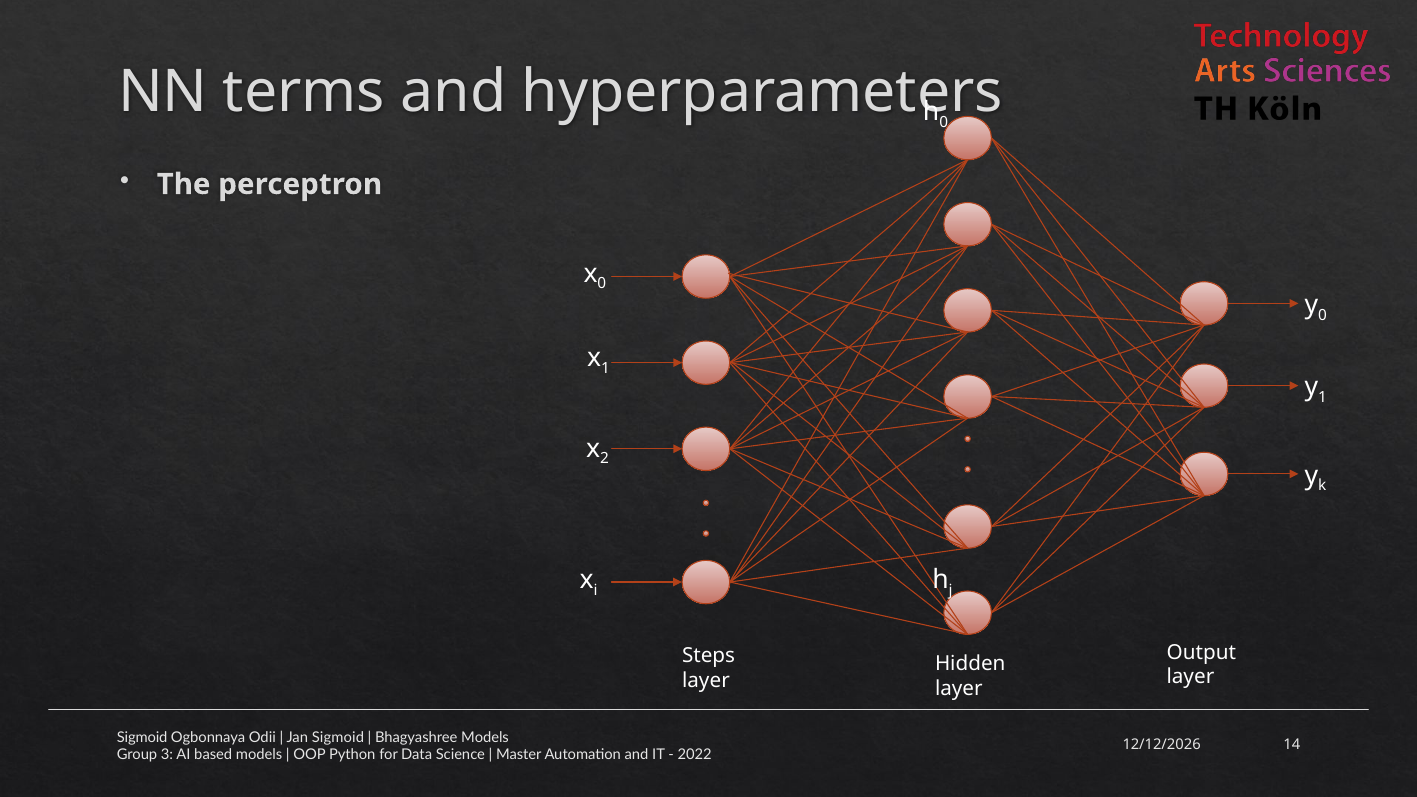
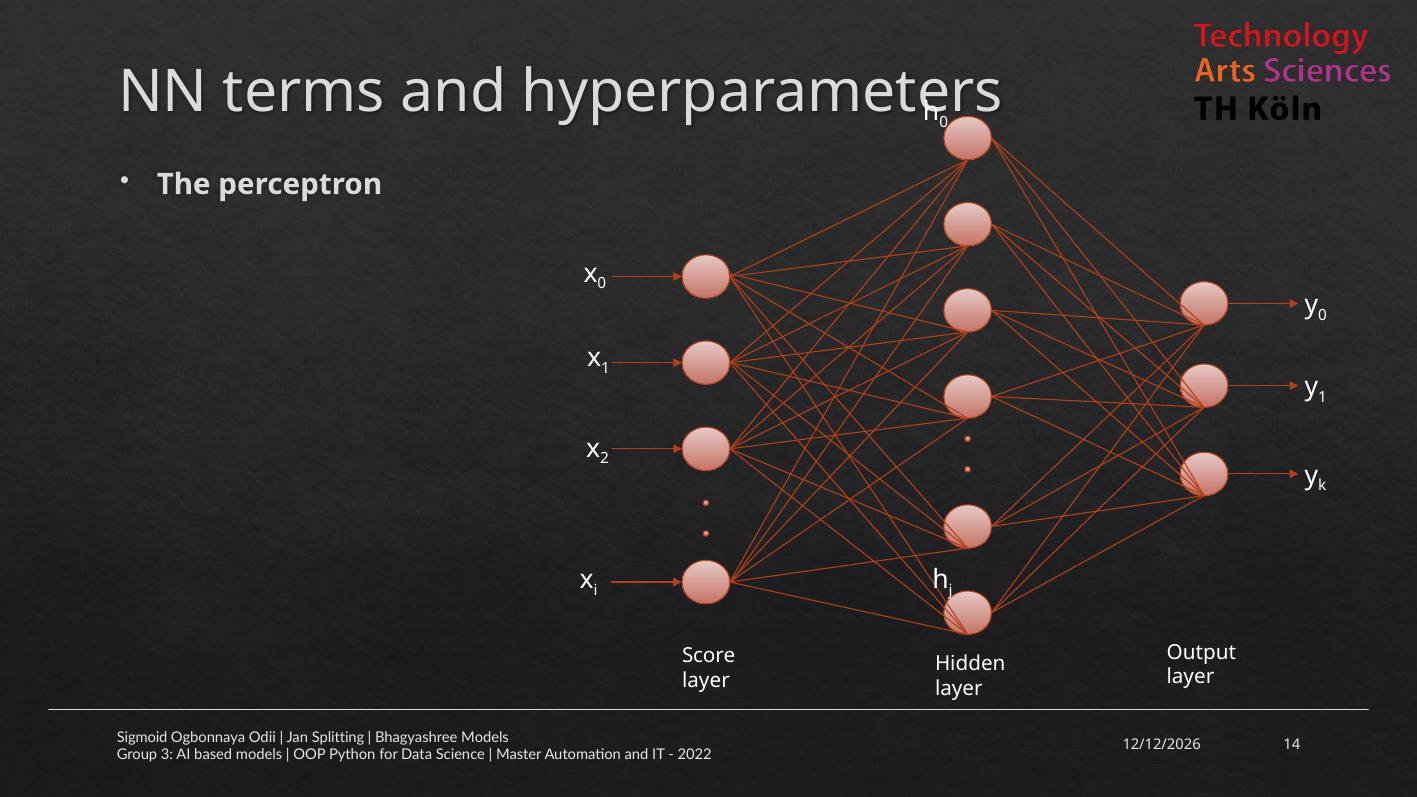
Steps: Steps -> Score
Jan Sigmoid: Sigmoid -> Splitting
